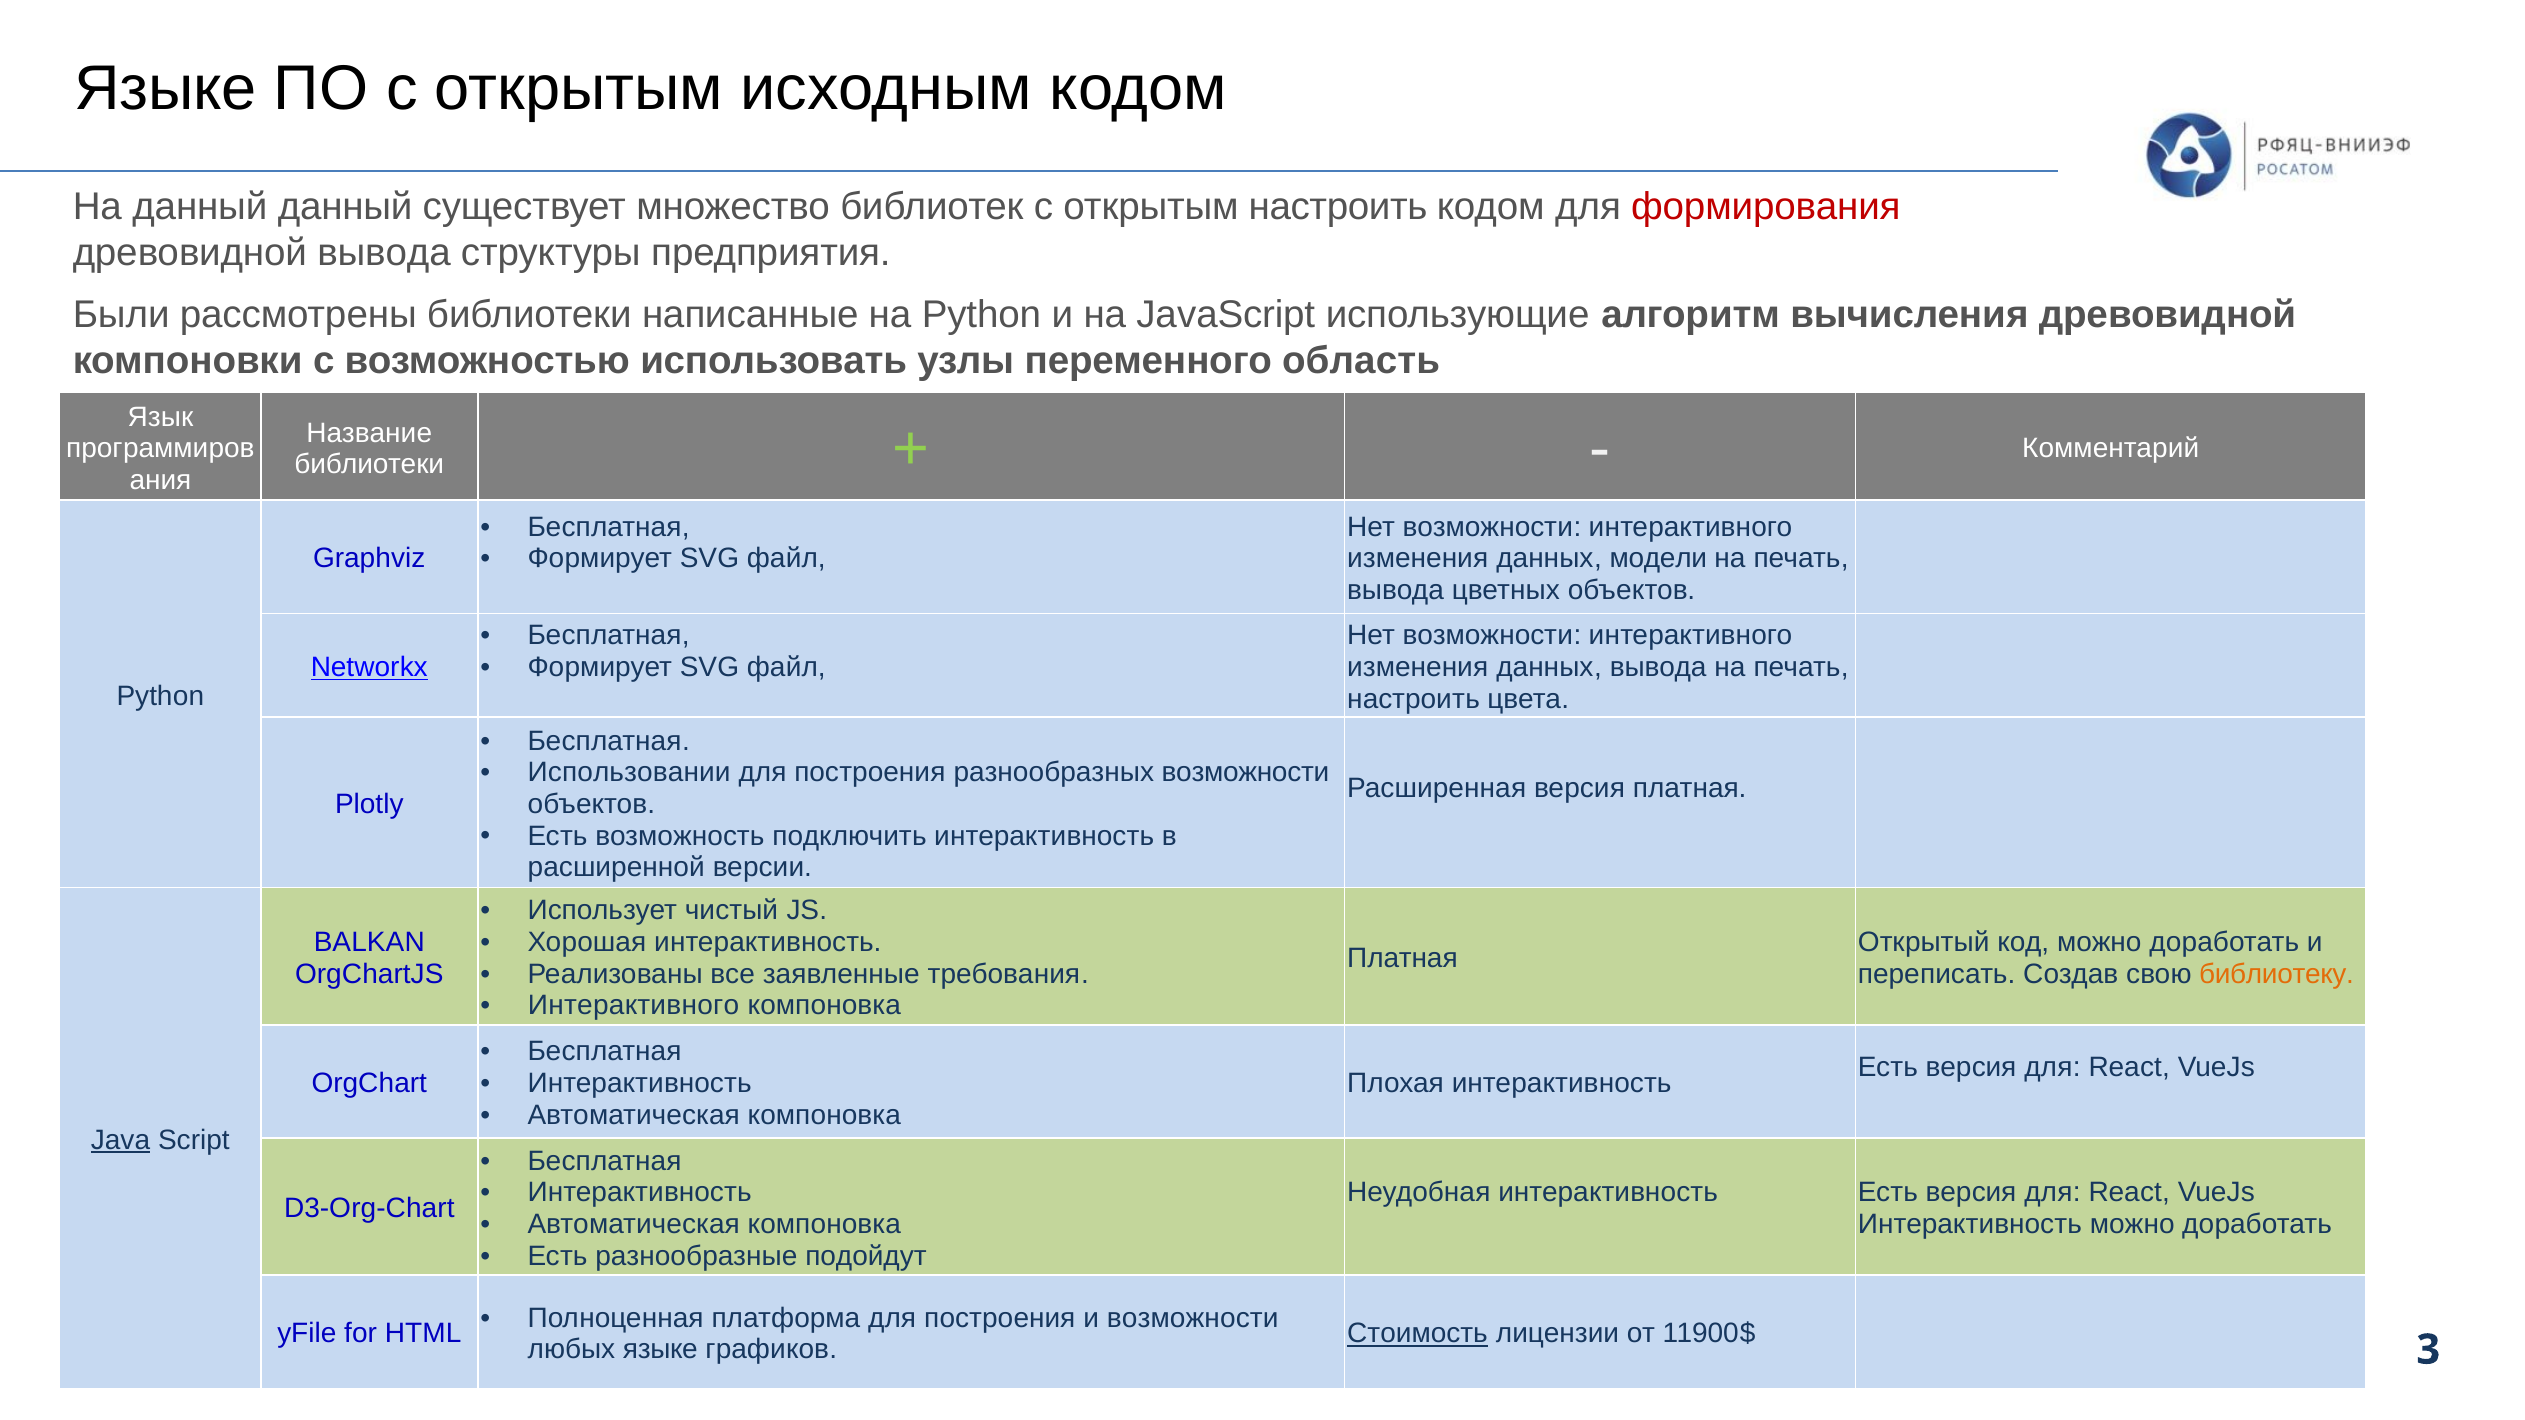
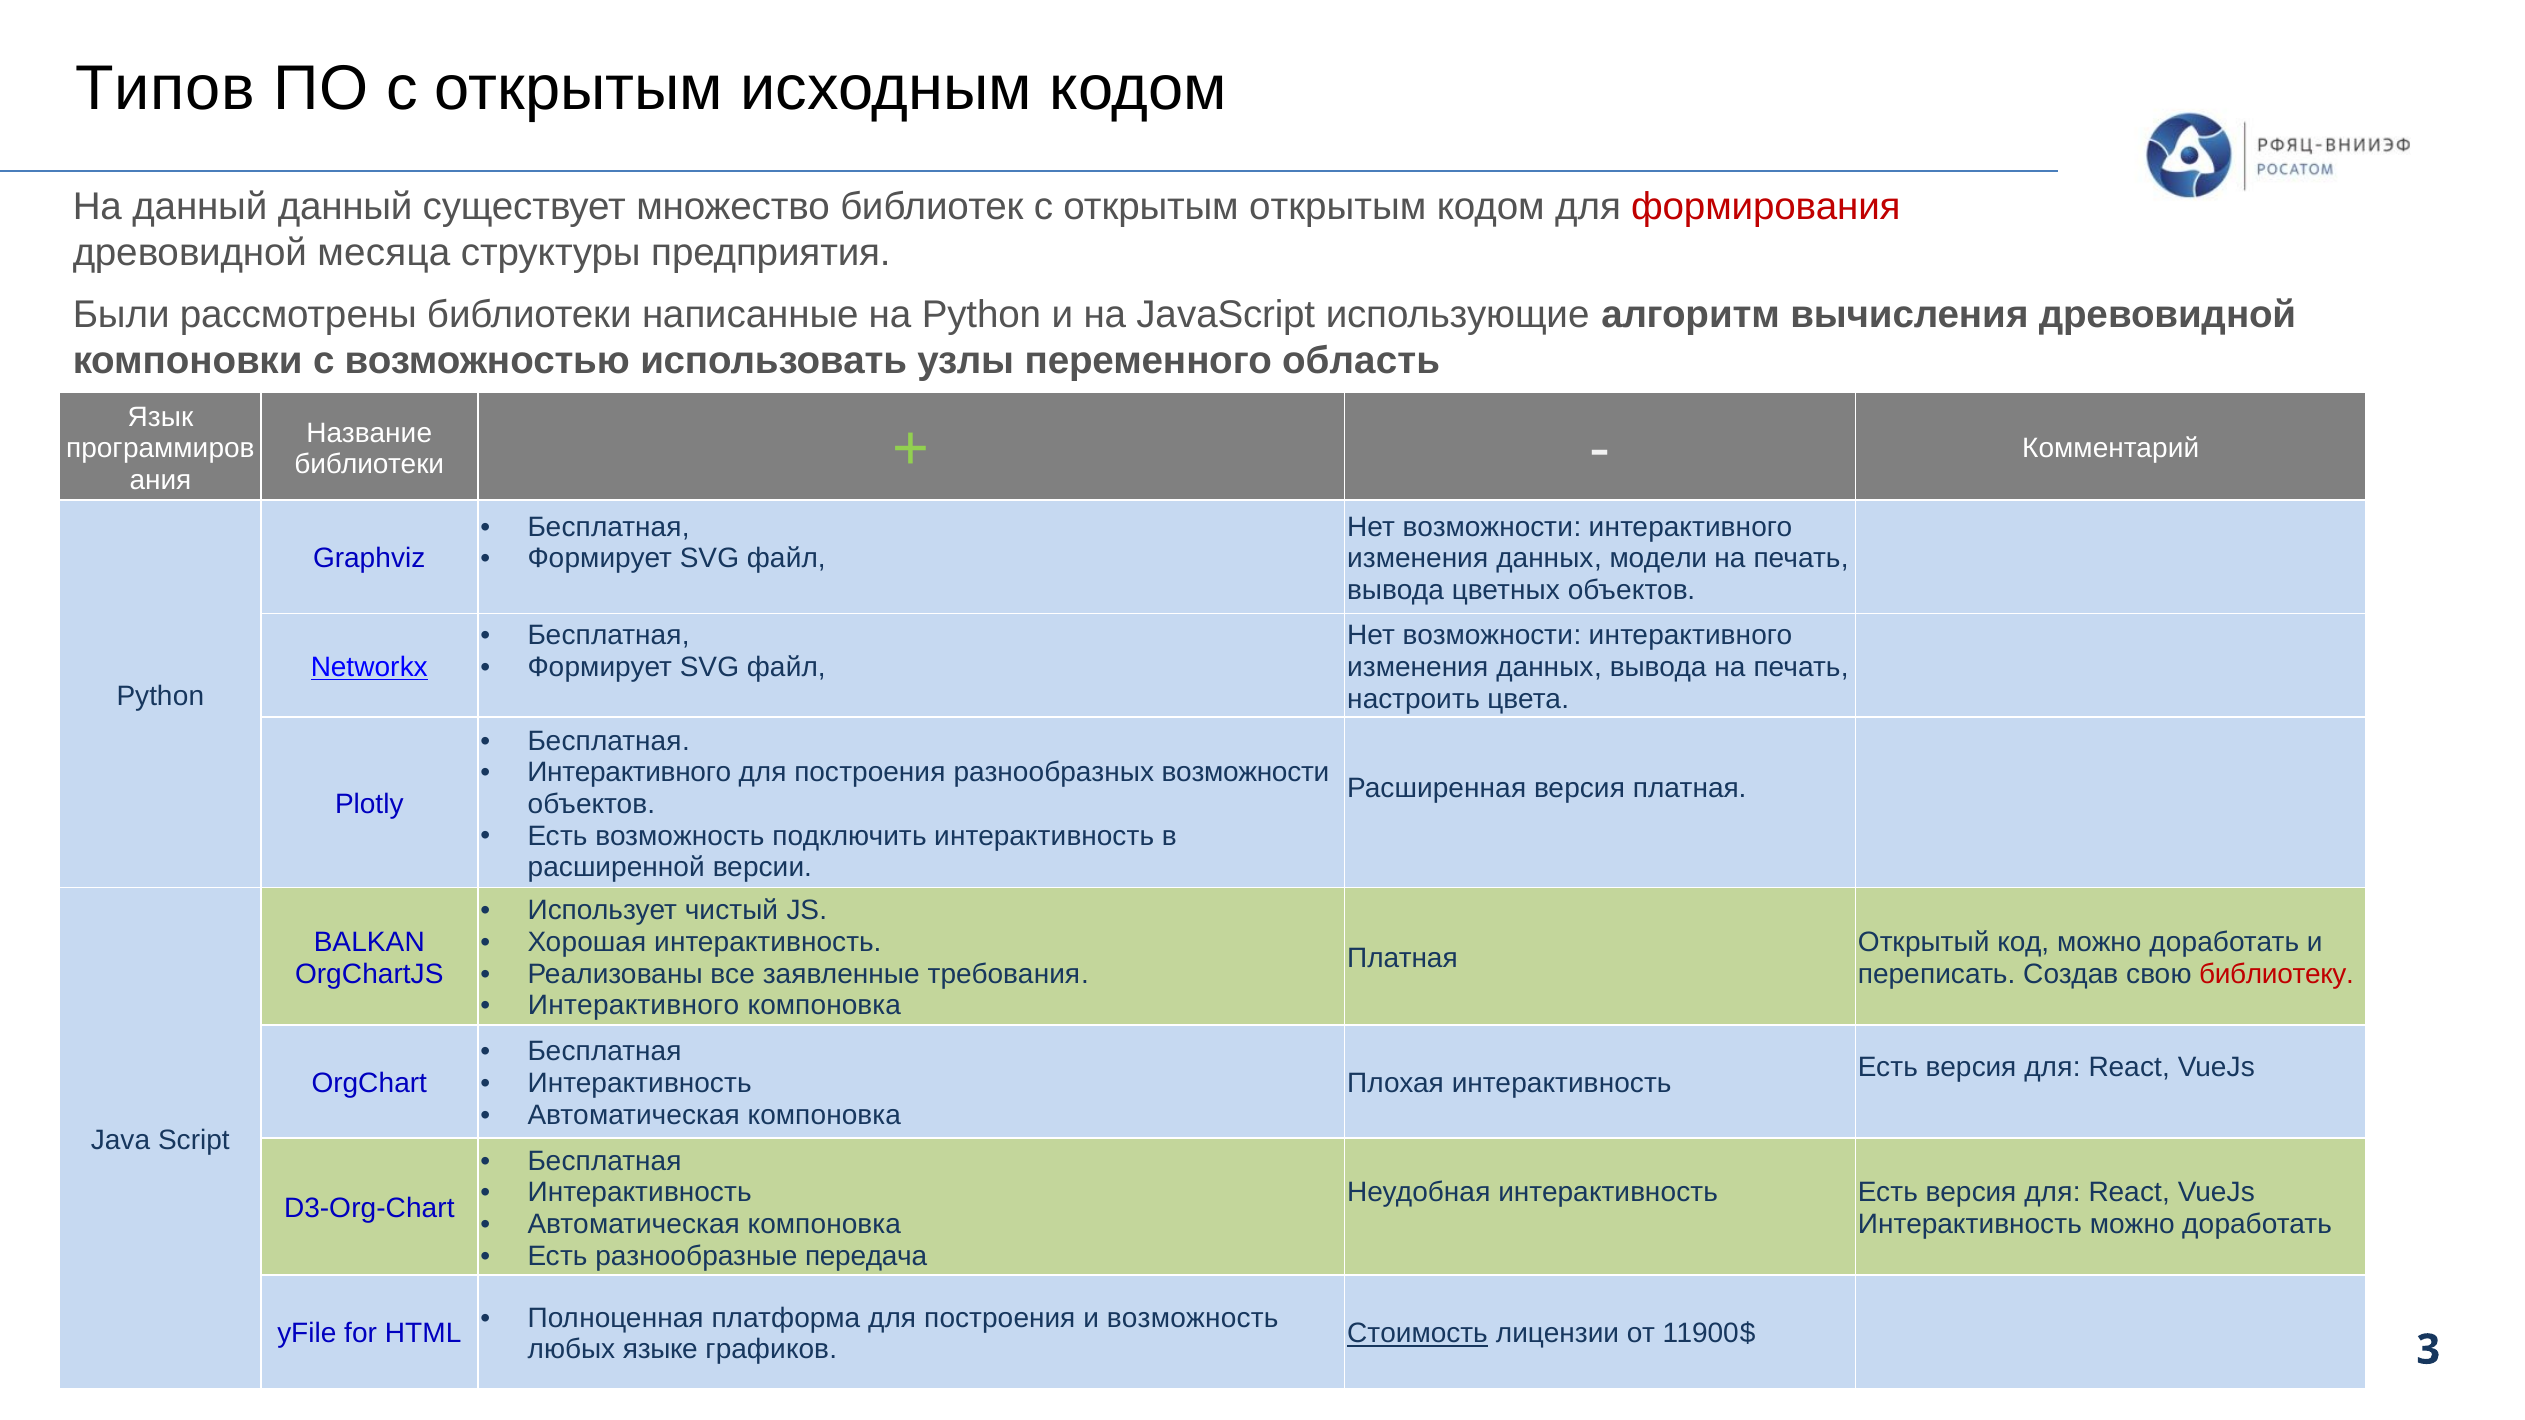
Языке at (165, 89): Языке -> Типов
открытым настроить: настроить -> открытым
древовидной вывода: вывода -> месяца
Использовании at (629, 773): Использовании -> Интерактивного
библиотеку colour: orange -> red
Java underline: present -> none
подойдут: подойдут -> передача
и возможности: возможности -> возможность
